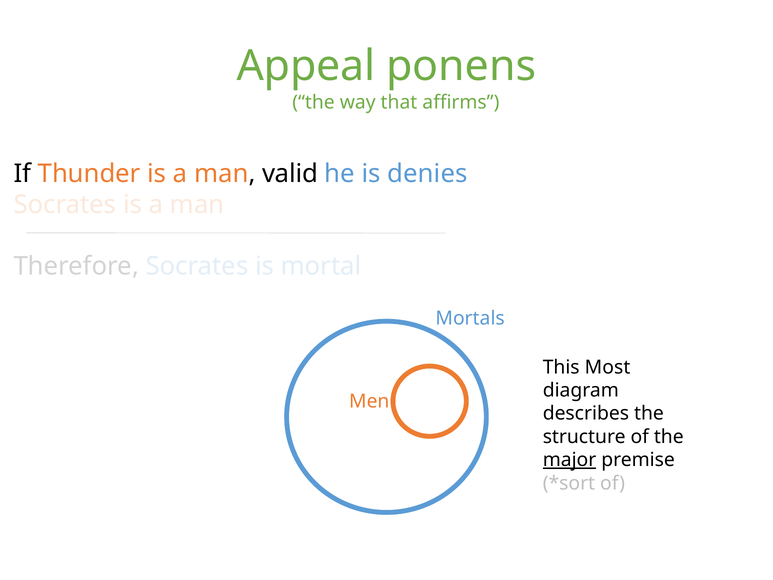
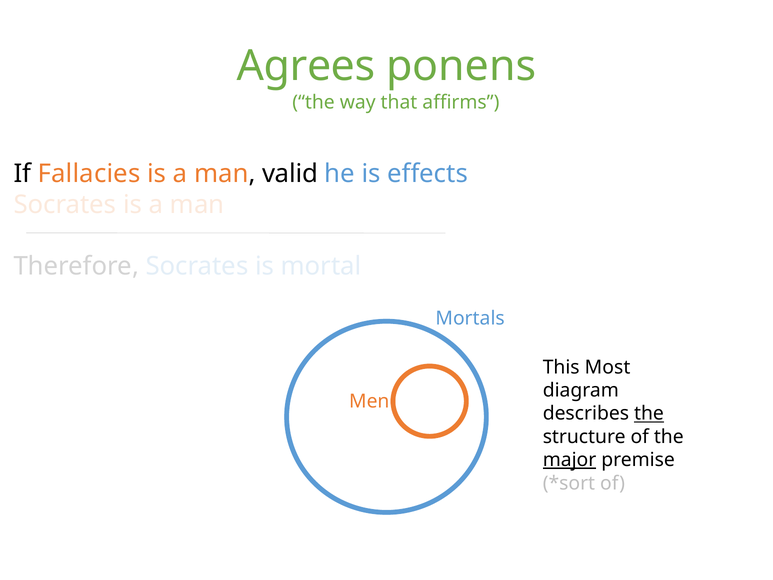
Appeal: Appeal -> Agrees
Thunder: Thunder -> Fallacies
denies: denies -> effects
the at (649, 413) underline: none -> present
